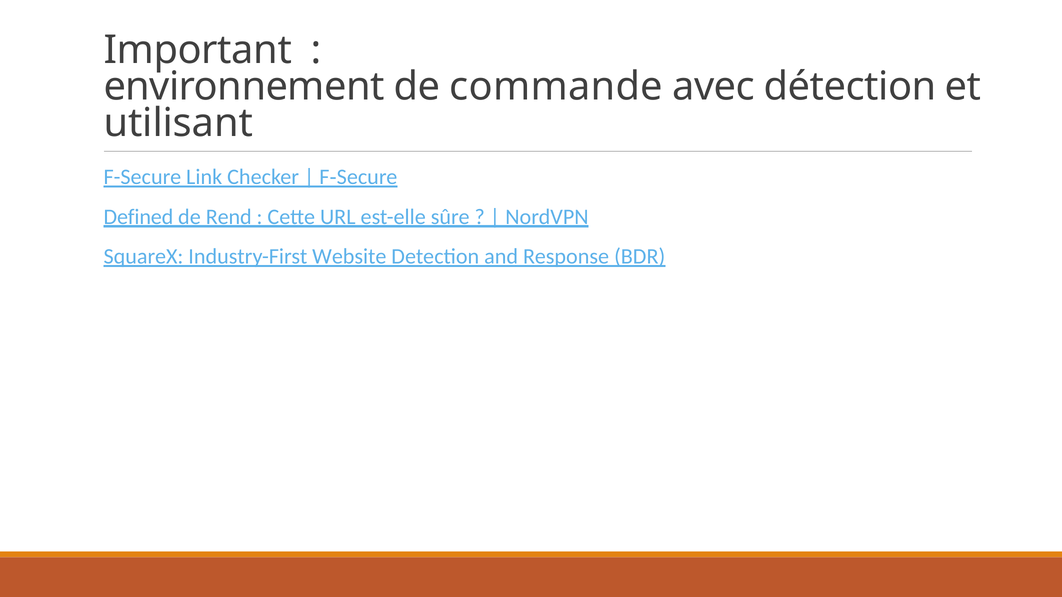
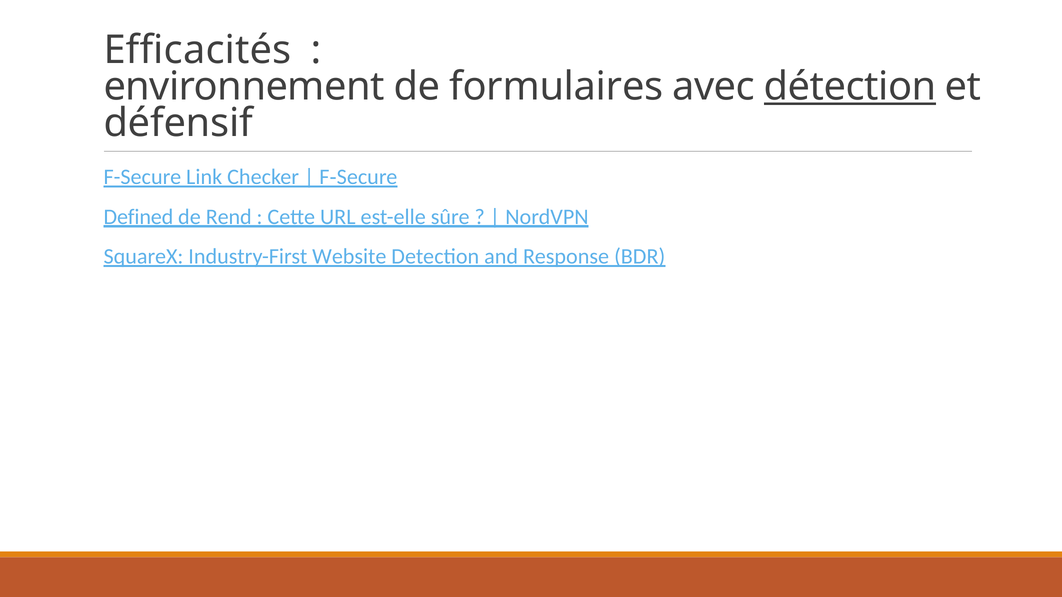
Important: Important -> Efficacités
commande: commande -> formulaires
détection underline: none -> present
utilisant: utilisant -> défensif
